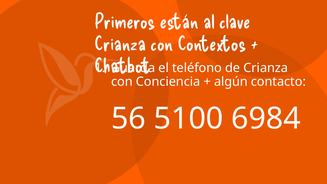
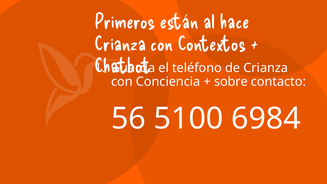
clave: clave -> hace
algún: algún -> sobre
